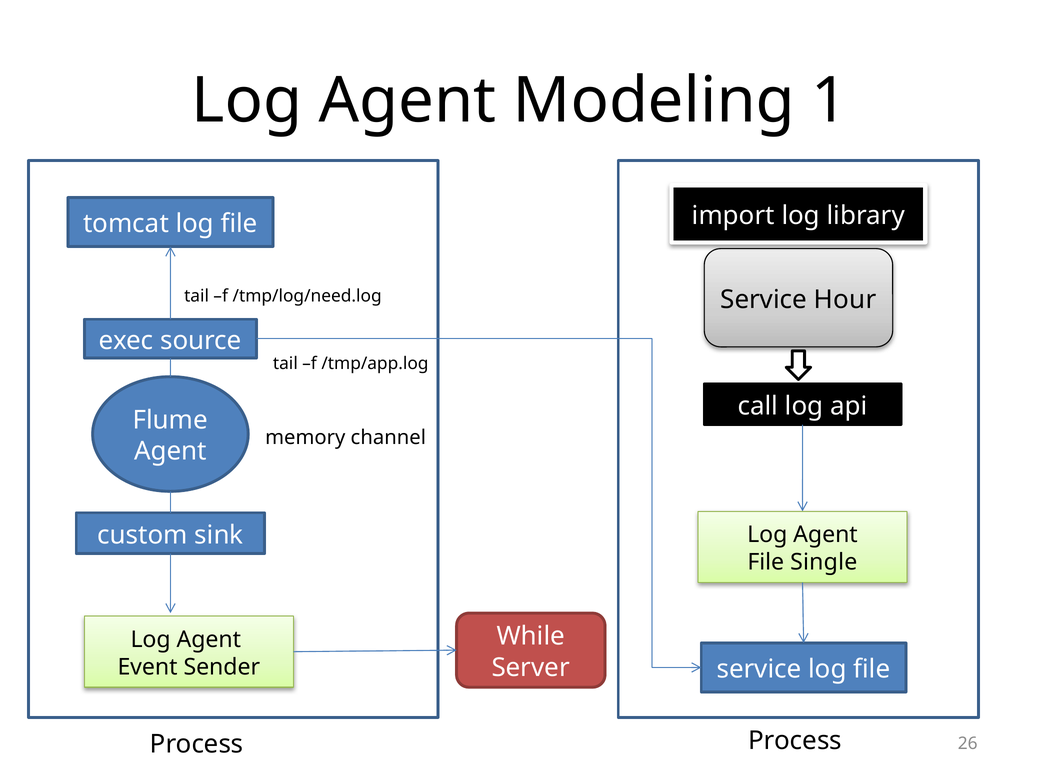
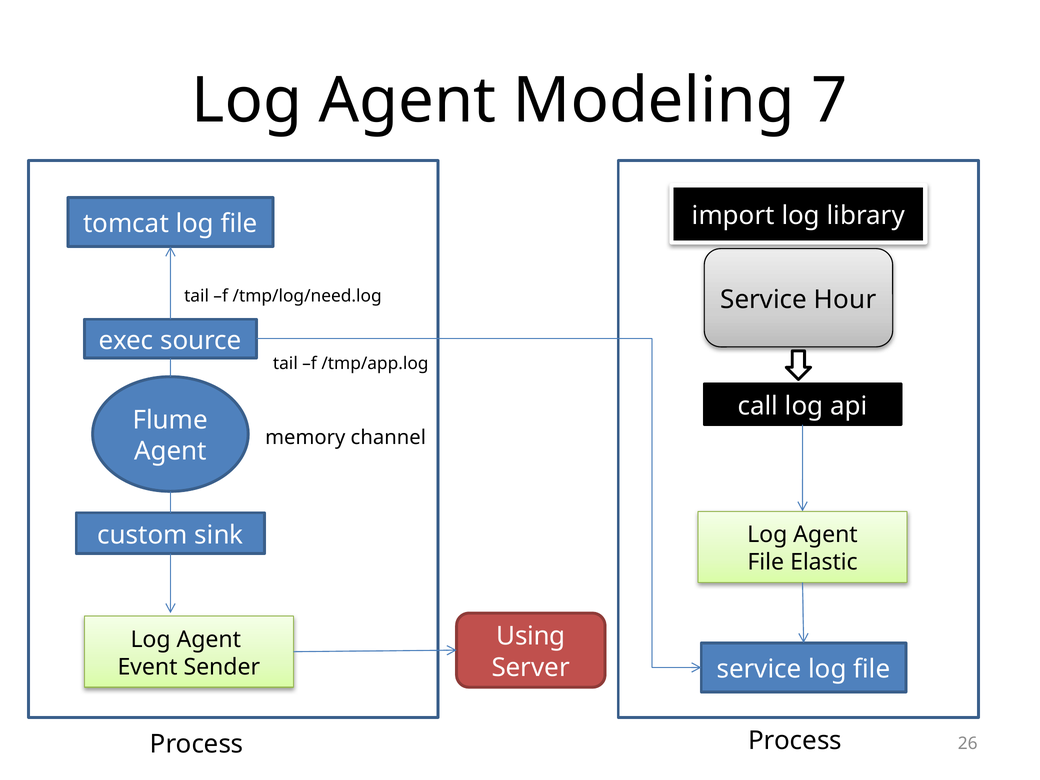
1: 1 -> 7
Single: Single -> Elastic
While: While -> Using
